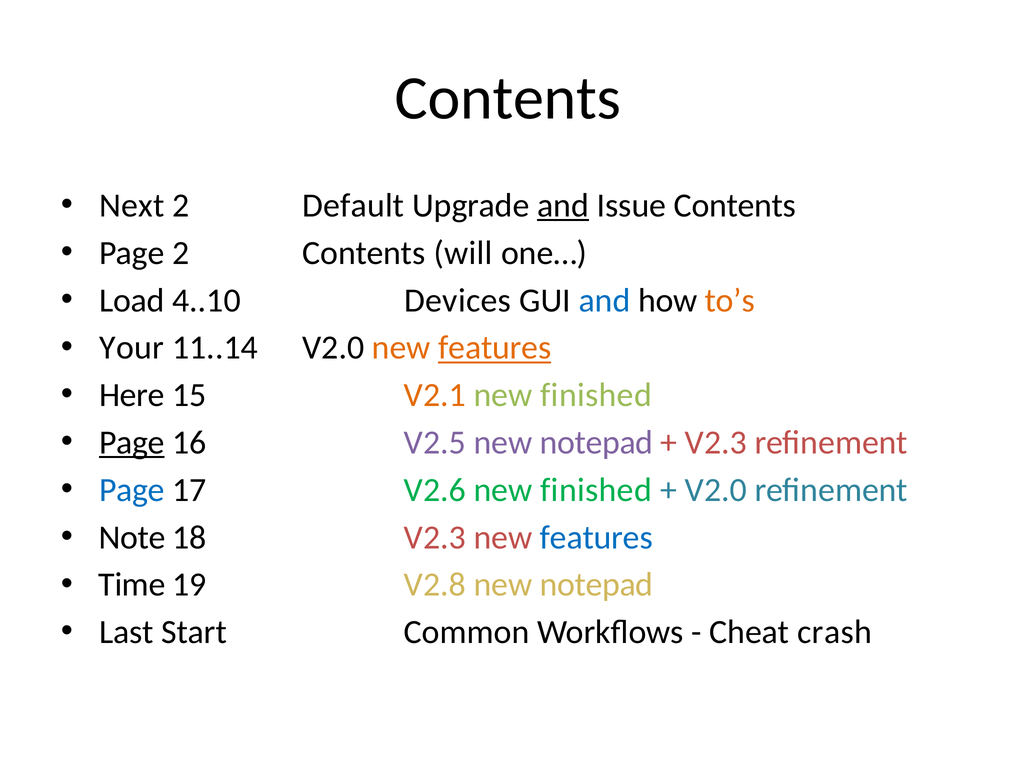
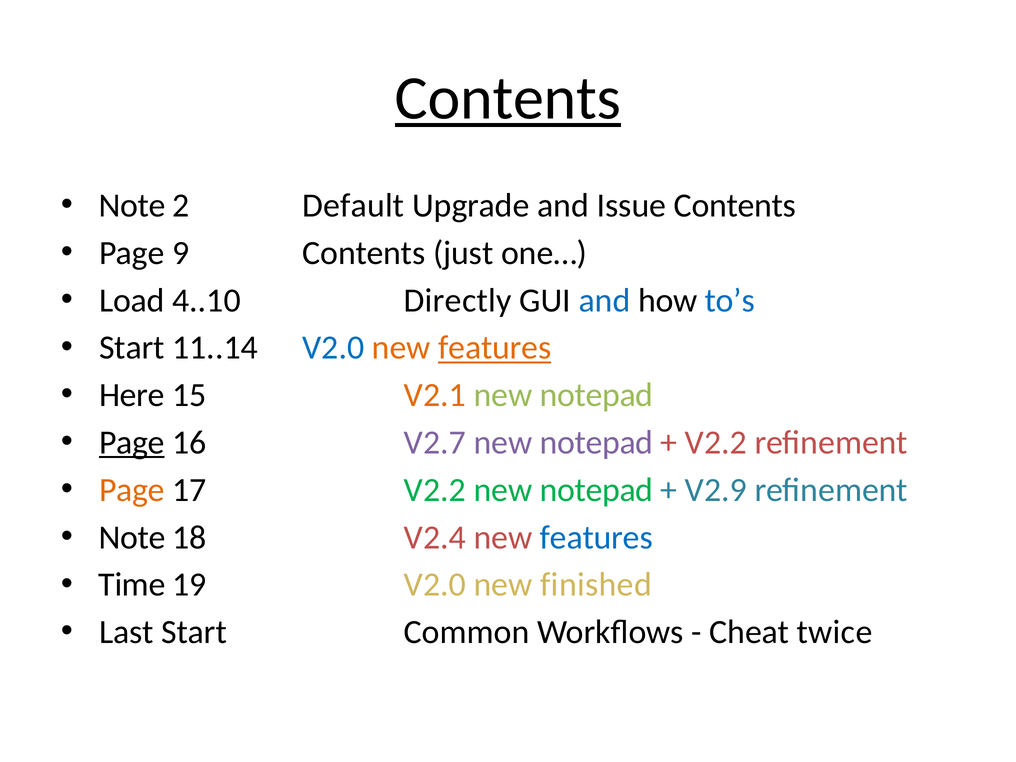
Contents at (508, 98) underline: none -> present
Next at (132, 206): Next -> Note
and at (563, 206) underline: present -> none
Page 2: 2 -> 9
will: will -> just
Devices: Devices -> Directly
to’s colour: orange -> blue
Your at (132, 348): Your -> Start
V2.0 at (333, 348) colour: black -> blue
finished at (596, 395): finished -> notepad
V2.5: V2.5 -> V2.7
V2.3 at (716, 443): V2.3 -> V2.2
Page at (132, 490) colour: blue -> orange
17 V2.6: V2.6 -> V2.2
finished at (596, 490): finished -> notepad
V2.0 at (716, 490): V2.0 -> V2.9
18 V2.3: V2.3 -> V2.4
19 V2.8: V2.8 -> V2.0
notepad at (596, 585): notepad -> finished
crash: crash -> twice
